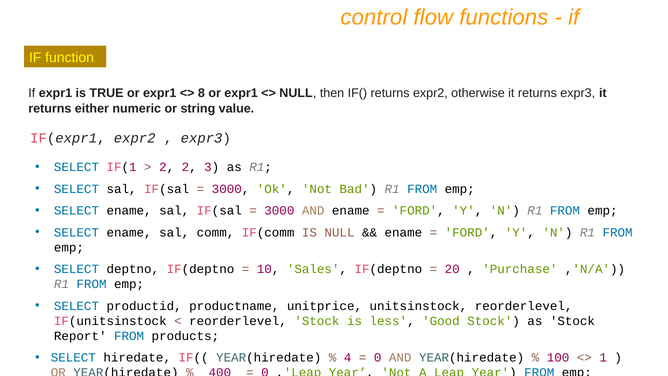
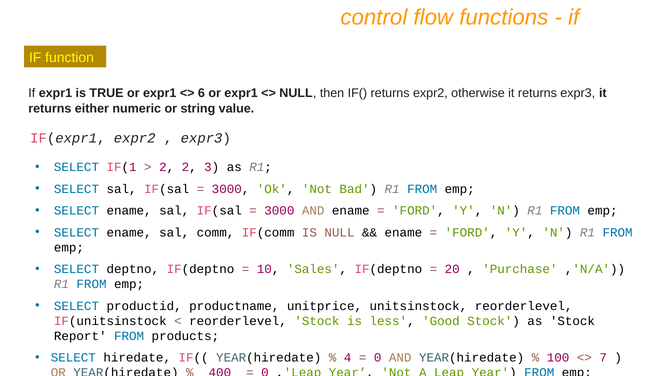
8: 8 -> 6
1: 1 -> 7
